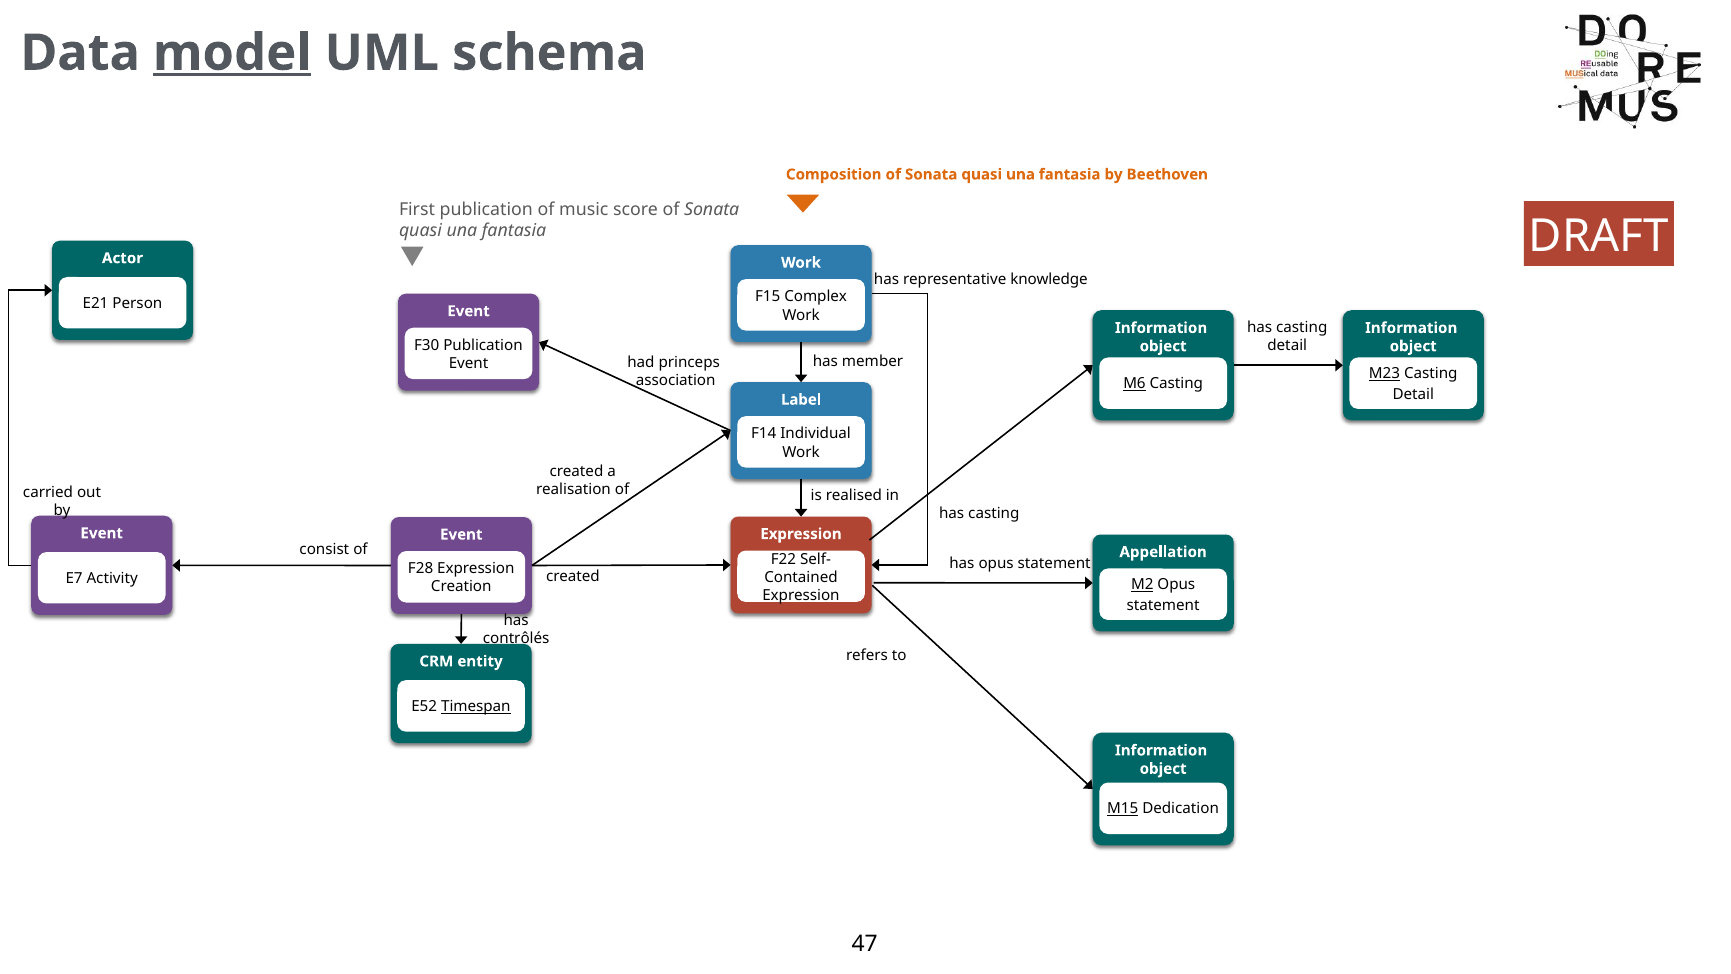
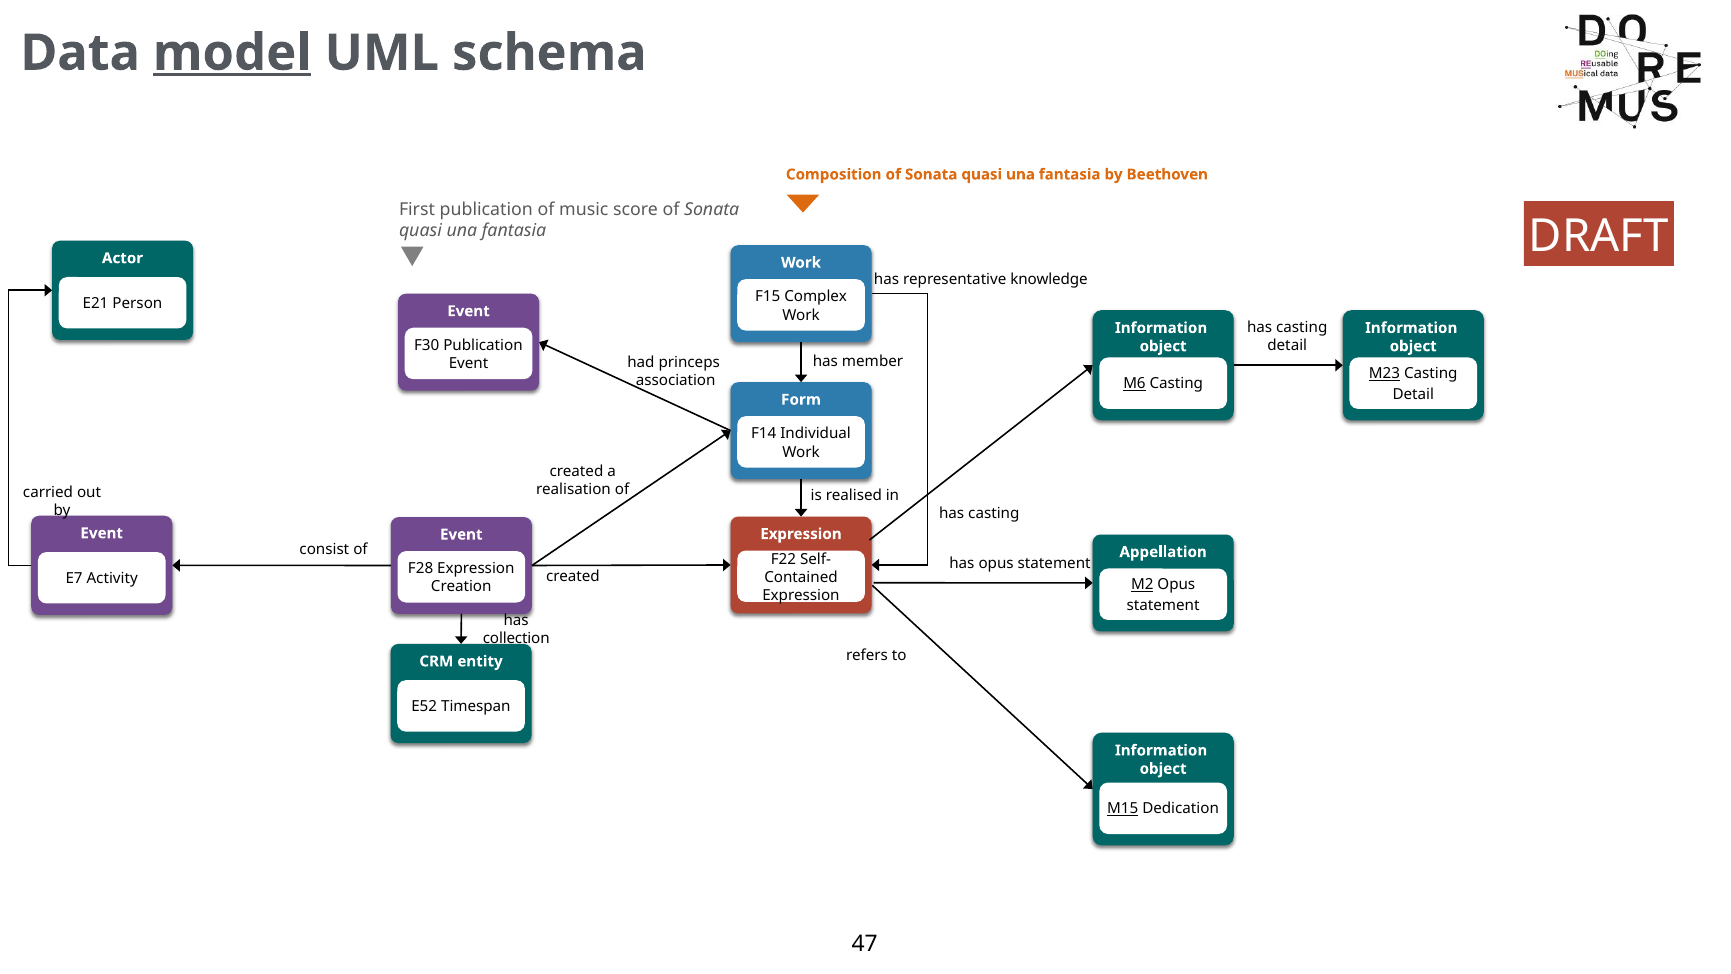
Label: Label -> Form
contrôlés: contrôlés -> collection
Timespan underline: present -> none
